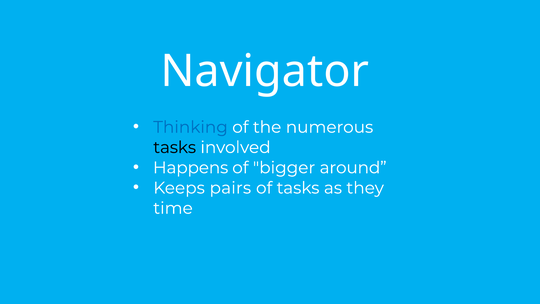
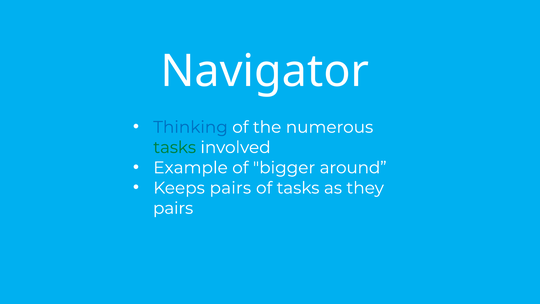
tasks at (175, 147) colour: black -> green
Happens: Happens -> Example
time at (173, 208): time -> pairs
